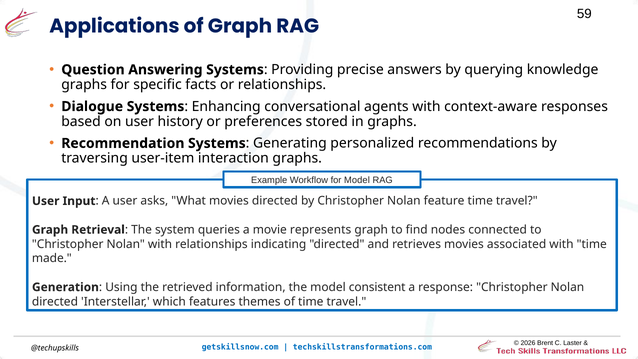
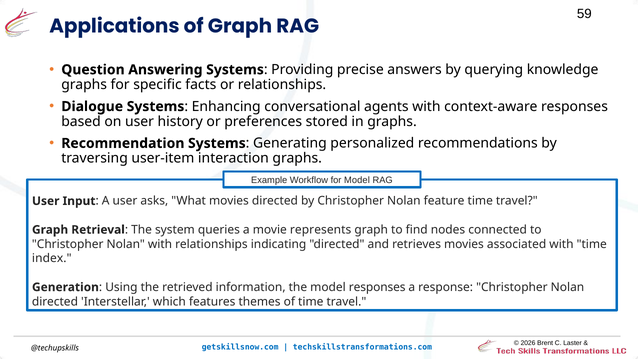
made: made -> index
model consistent: consistent -> responses
